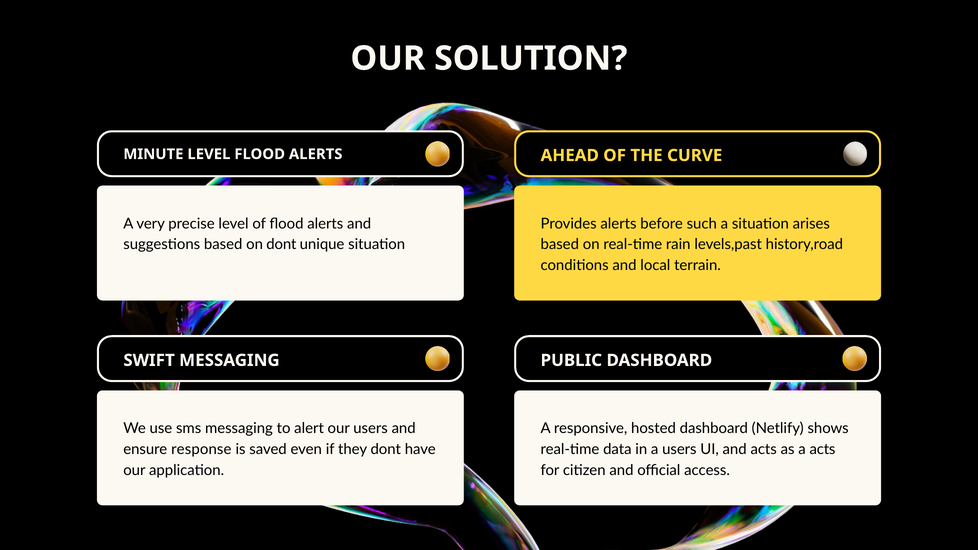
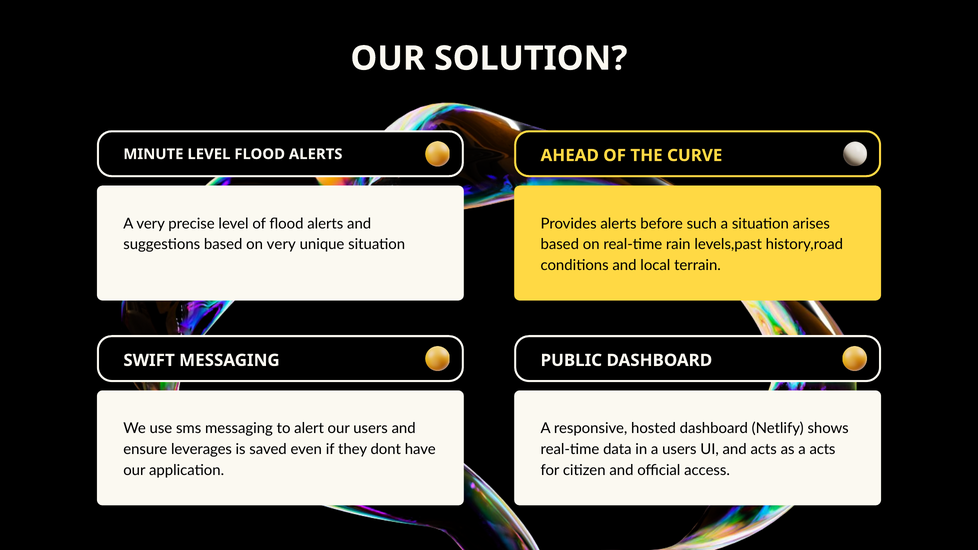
on dont: dont -> very
response: response -> leverages
